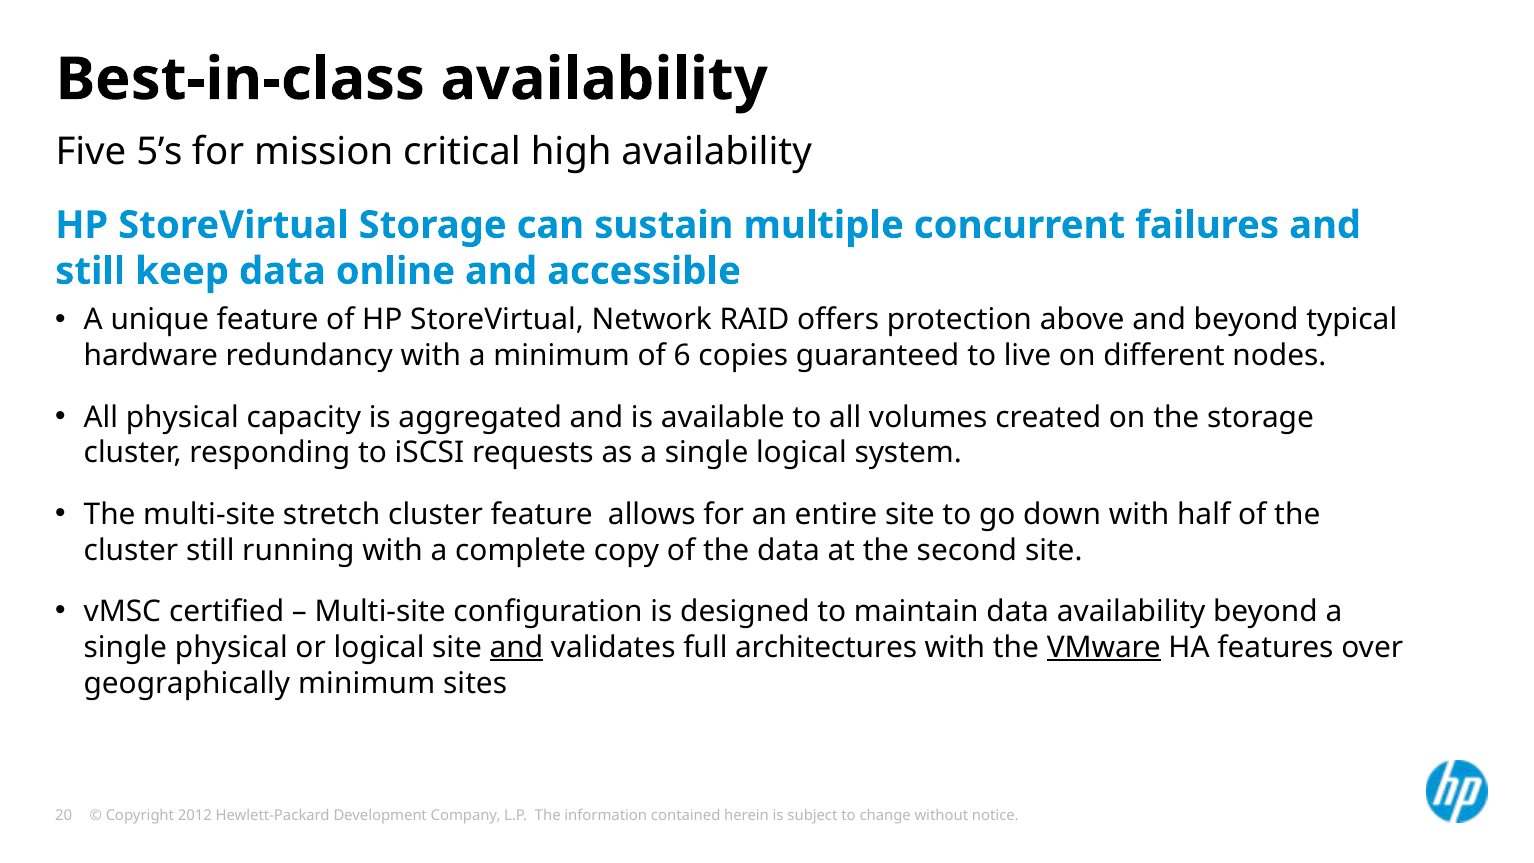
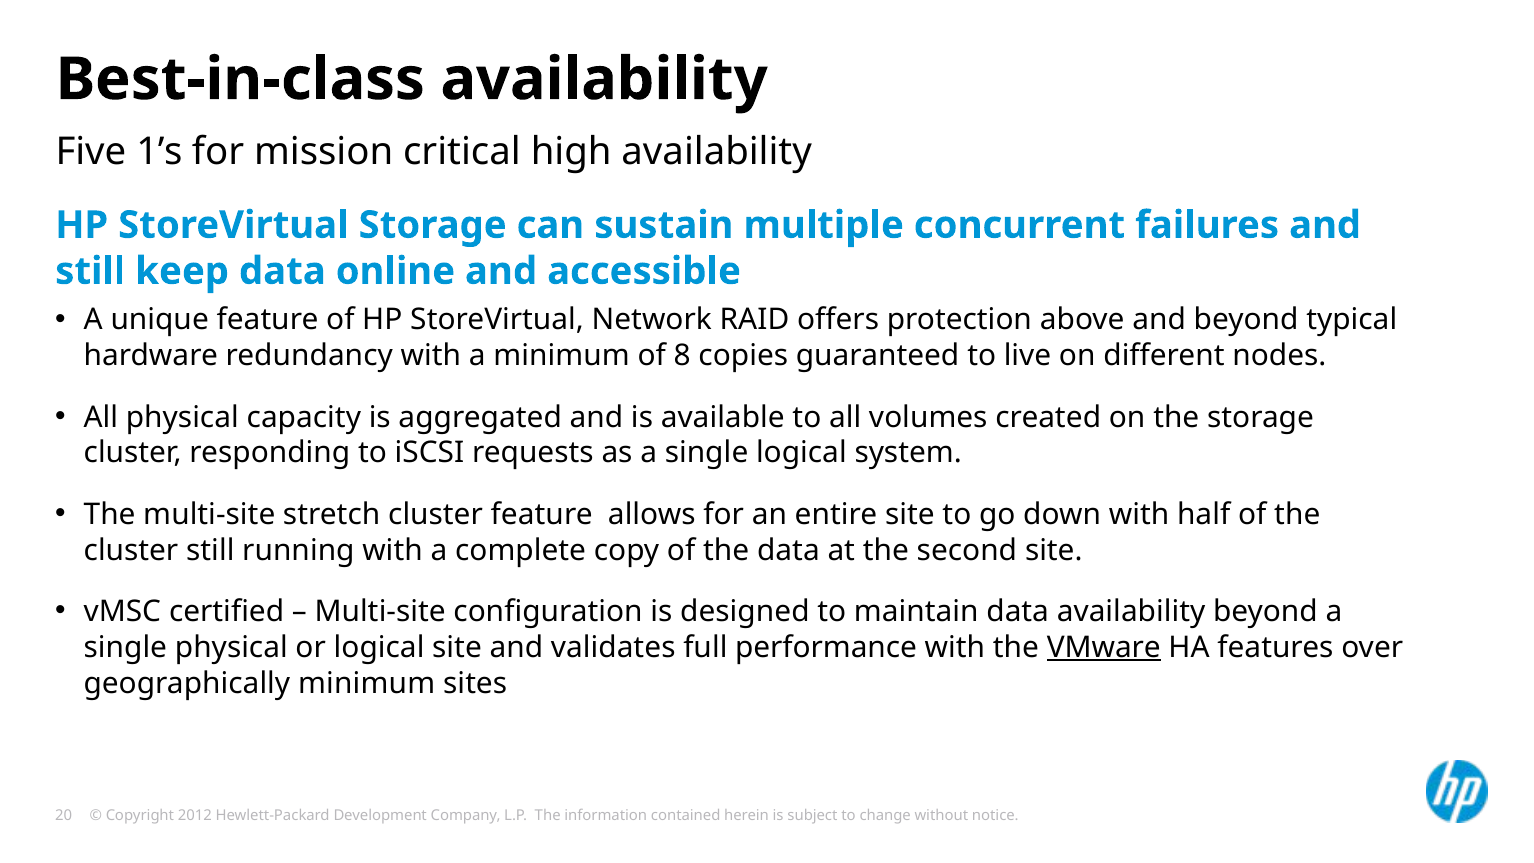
5’s: 5’s -> 1’s
6: 6 -> 8
and at (516, 647) underline: present -> none
architectures: architectures -> performance
